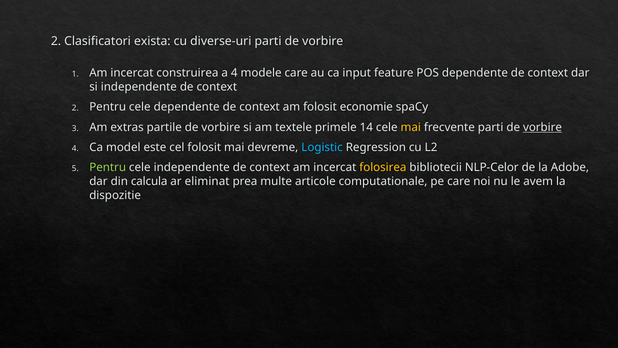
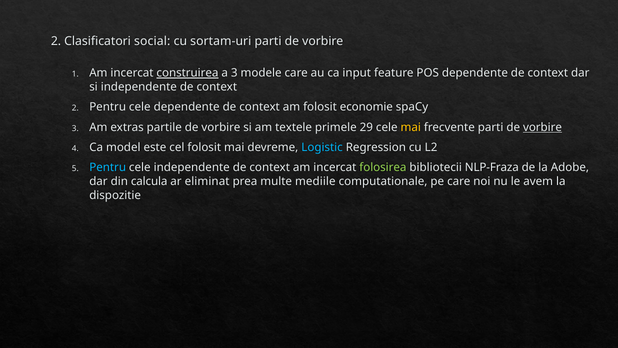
exista: exista -> social
diverse-uri: diverse-uri -> sortam-uri
construirea underline: none -> present
a 4: 4 -> 3
14: 14 -> 29
Pentru at (108, 167) colour: light green -> light blue
folosirea colour: yellow -> light green
NLP-Celor: NLP-Celor -> NLP-Fraza
articole: articole -> mediile
